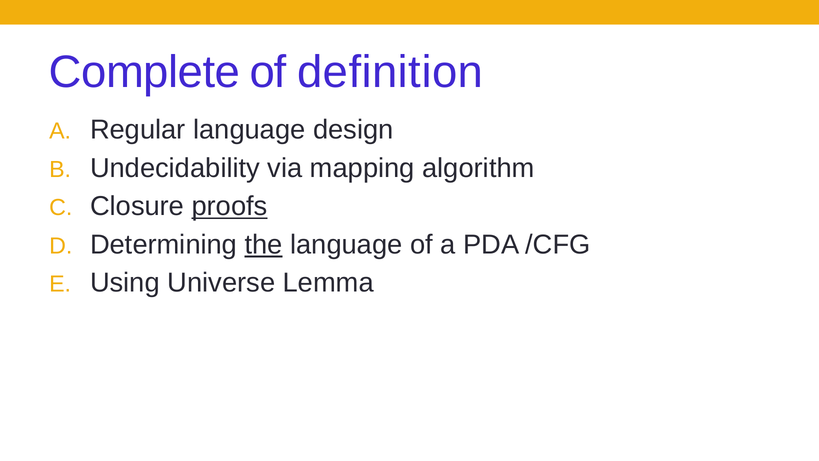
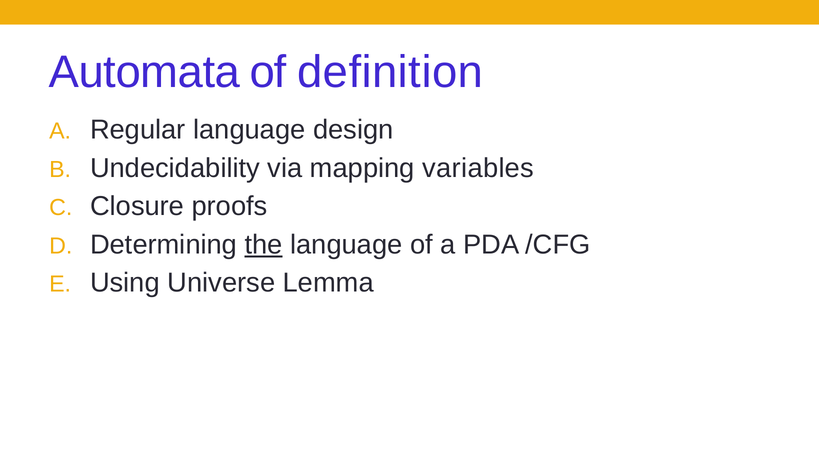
Complete: Complete -> Automata
algorithm: algorithm -> variables
proofs underline: present -> none
